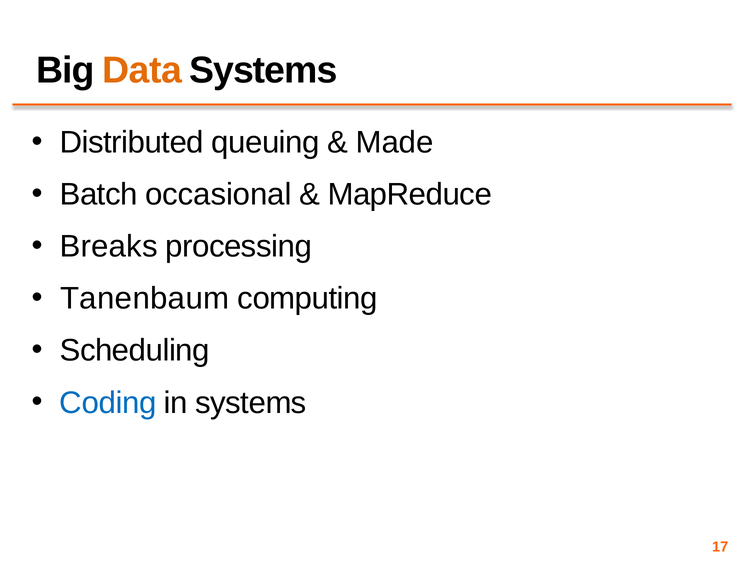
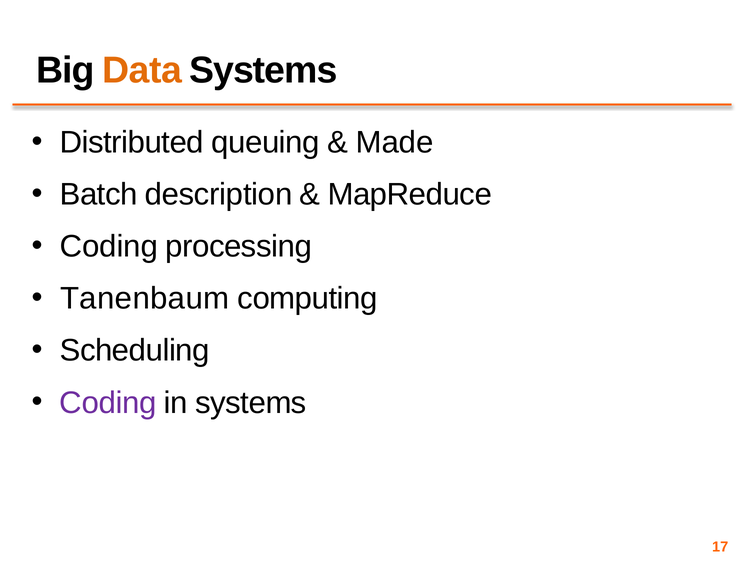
occasional: occasional -> description
Breaks at (109, 247): Breaks -> Coding
Coding at (108, 403) colour: blue -> purple
